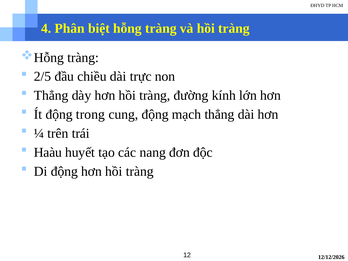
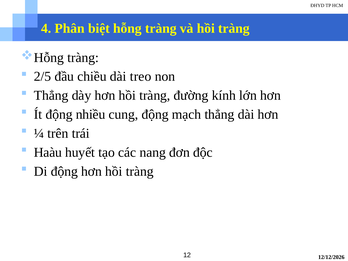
trực: trực -> treo
trong: trong -> nhiều
